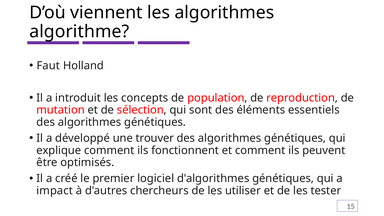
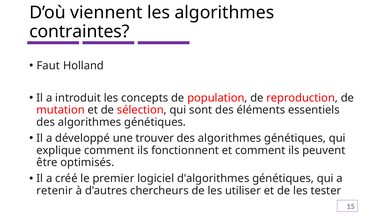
algorithme: algorithme -> contraintes
impact: impact -> retenir
